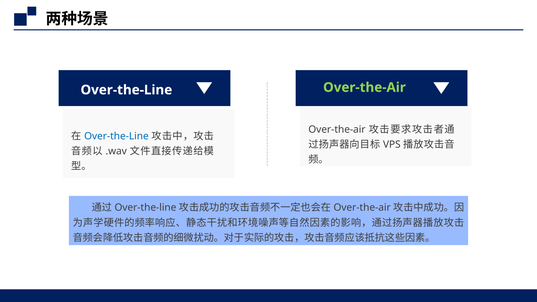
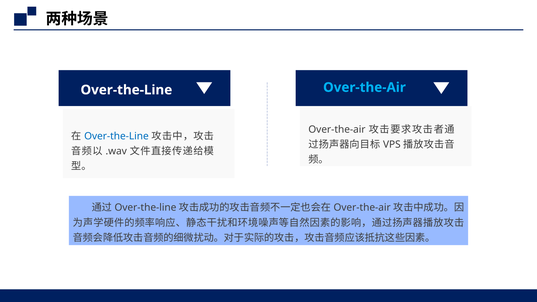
Over-the-Air at (364, 87) colour: light green -> light blue
